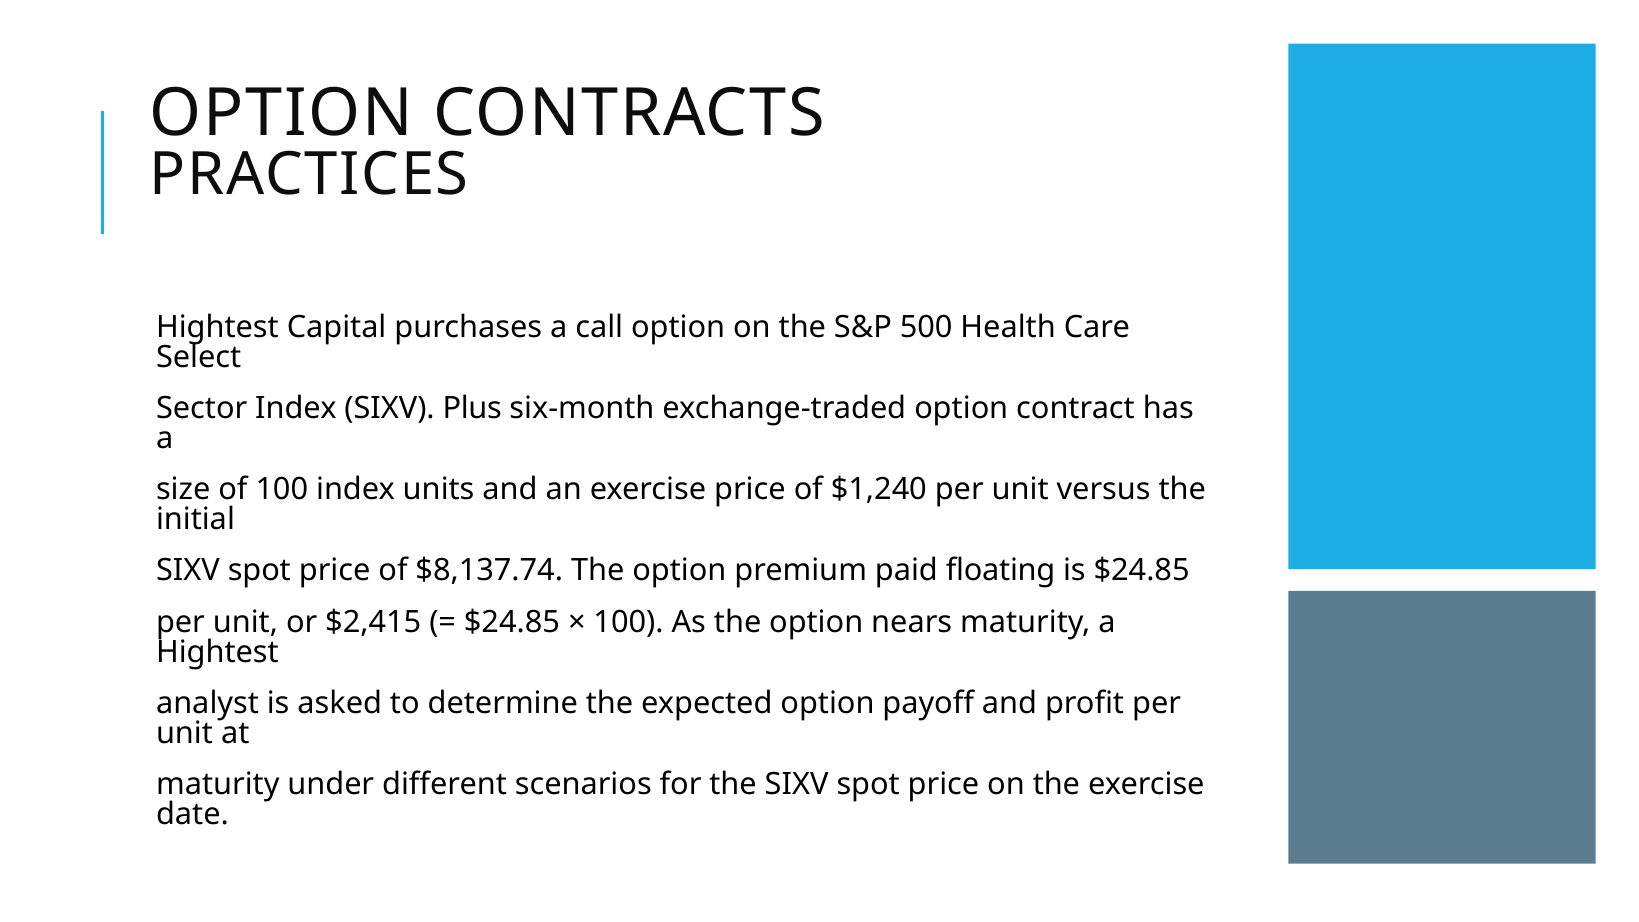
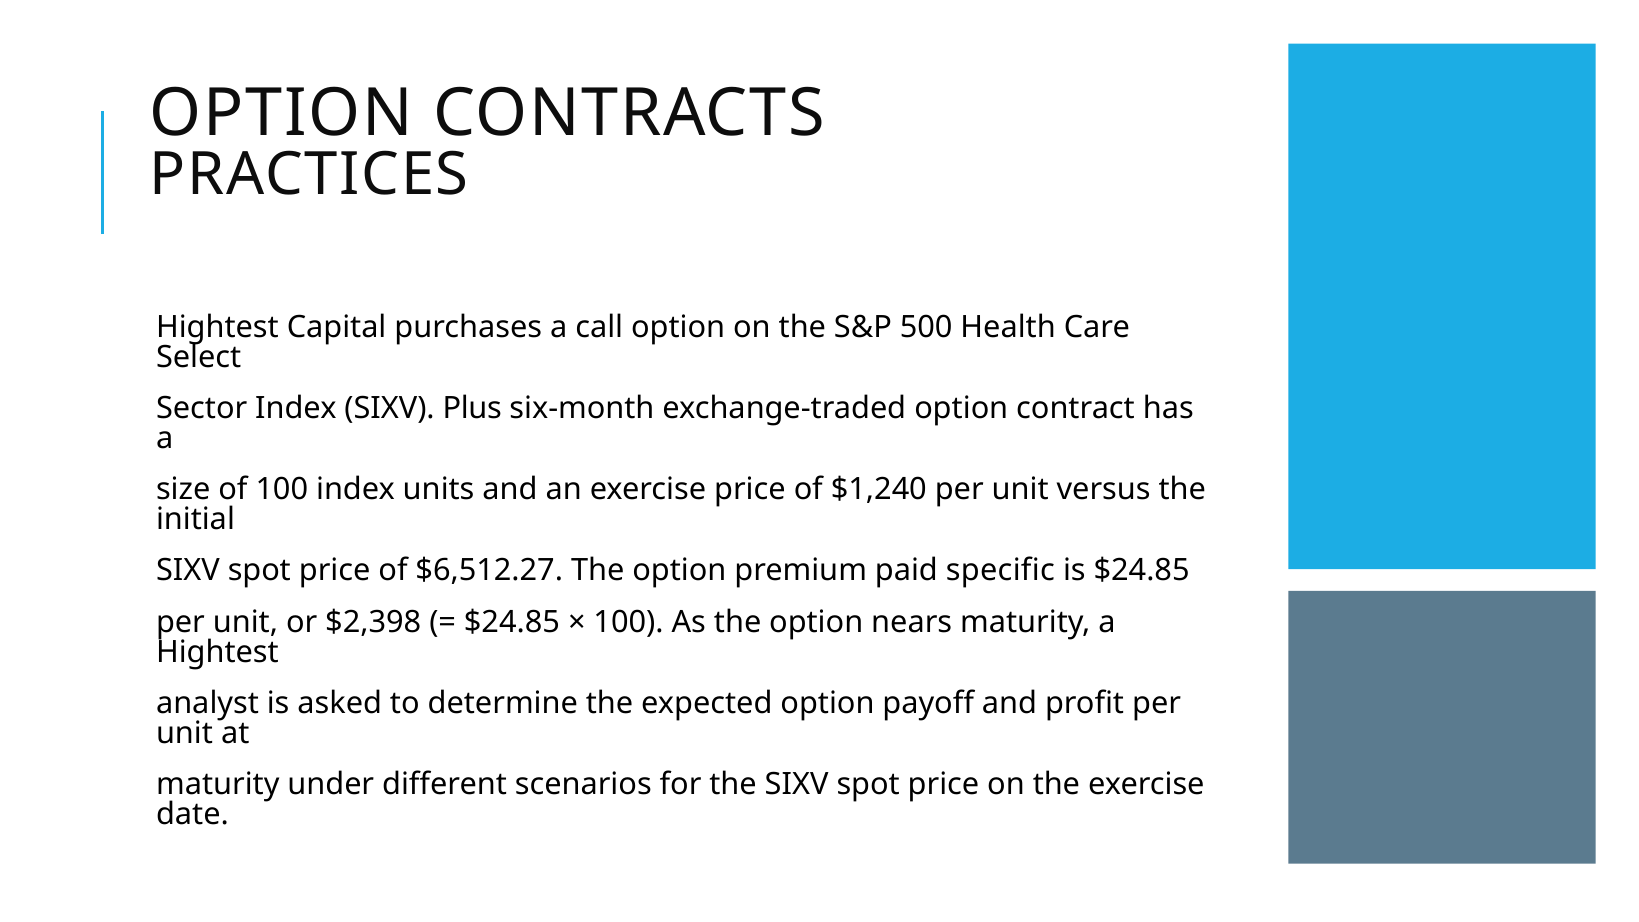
$8,137.74: $8,137.74 -> $6,512.27
floating: floating -> specific
$2,415: $2,415 -> $2,398
